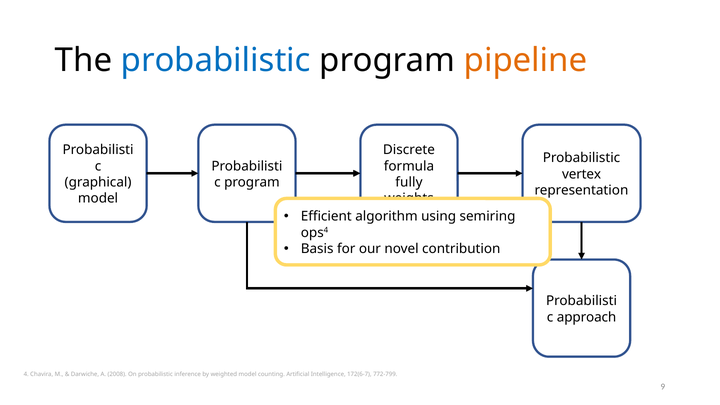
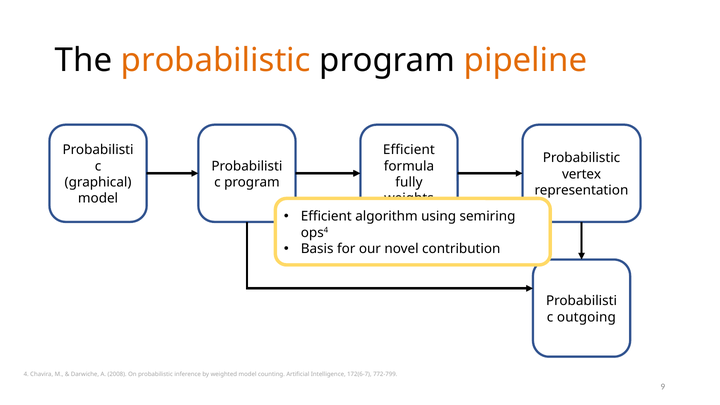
probabilistic at (216, 60) colour: blue -> orange
Discrete at (409, 150): Discrete -> Efficient
approach: approach -> outgoing
